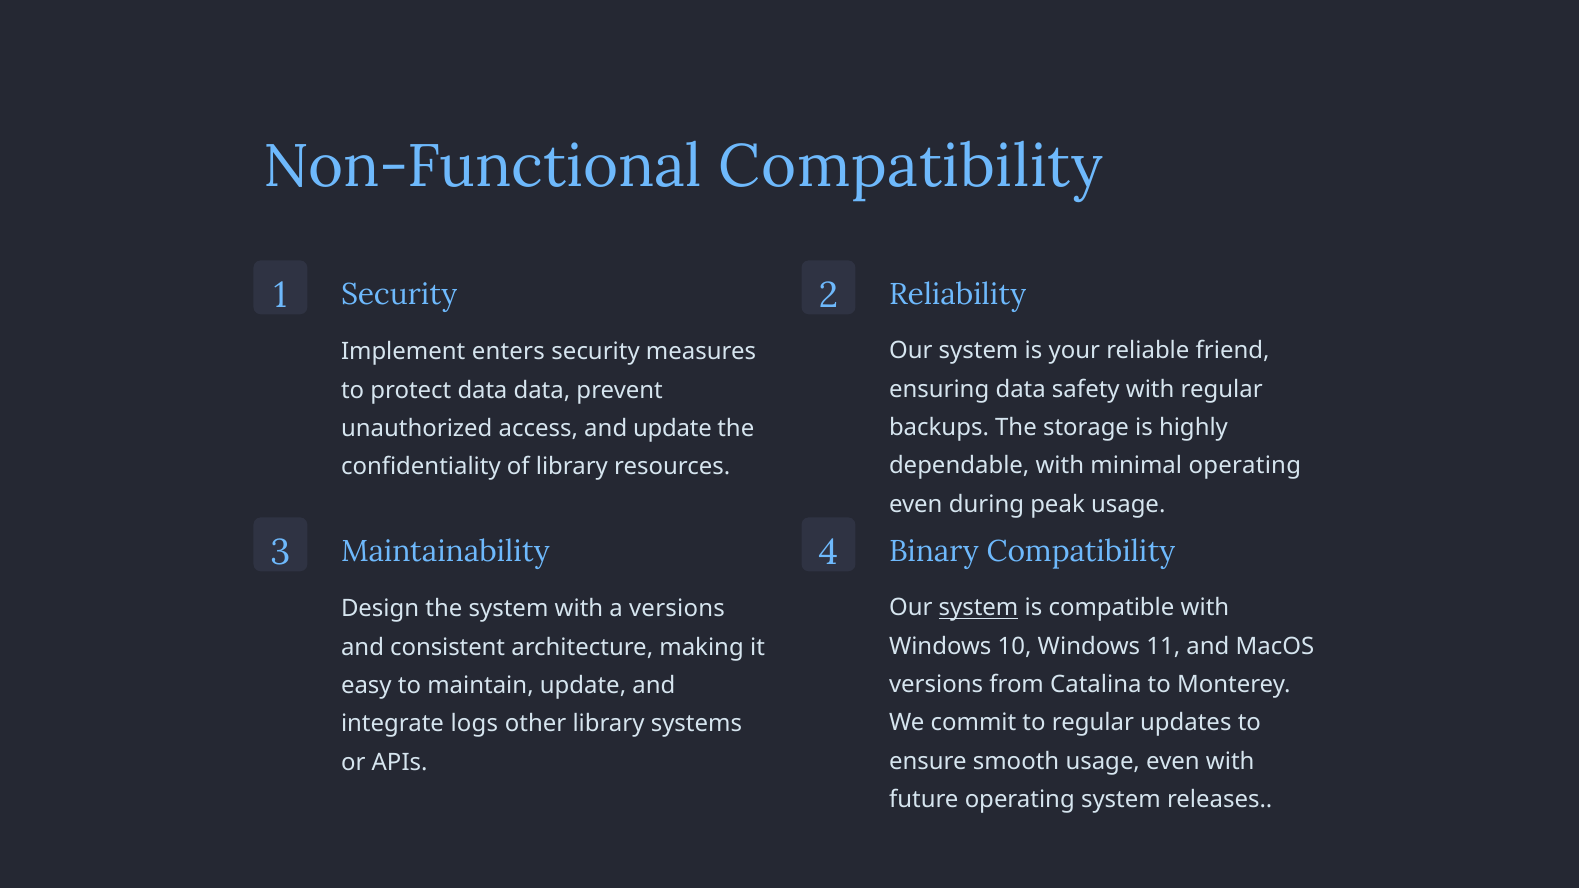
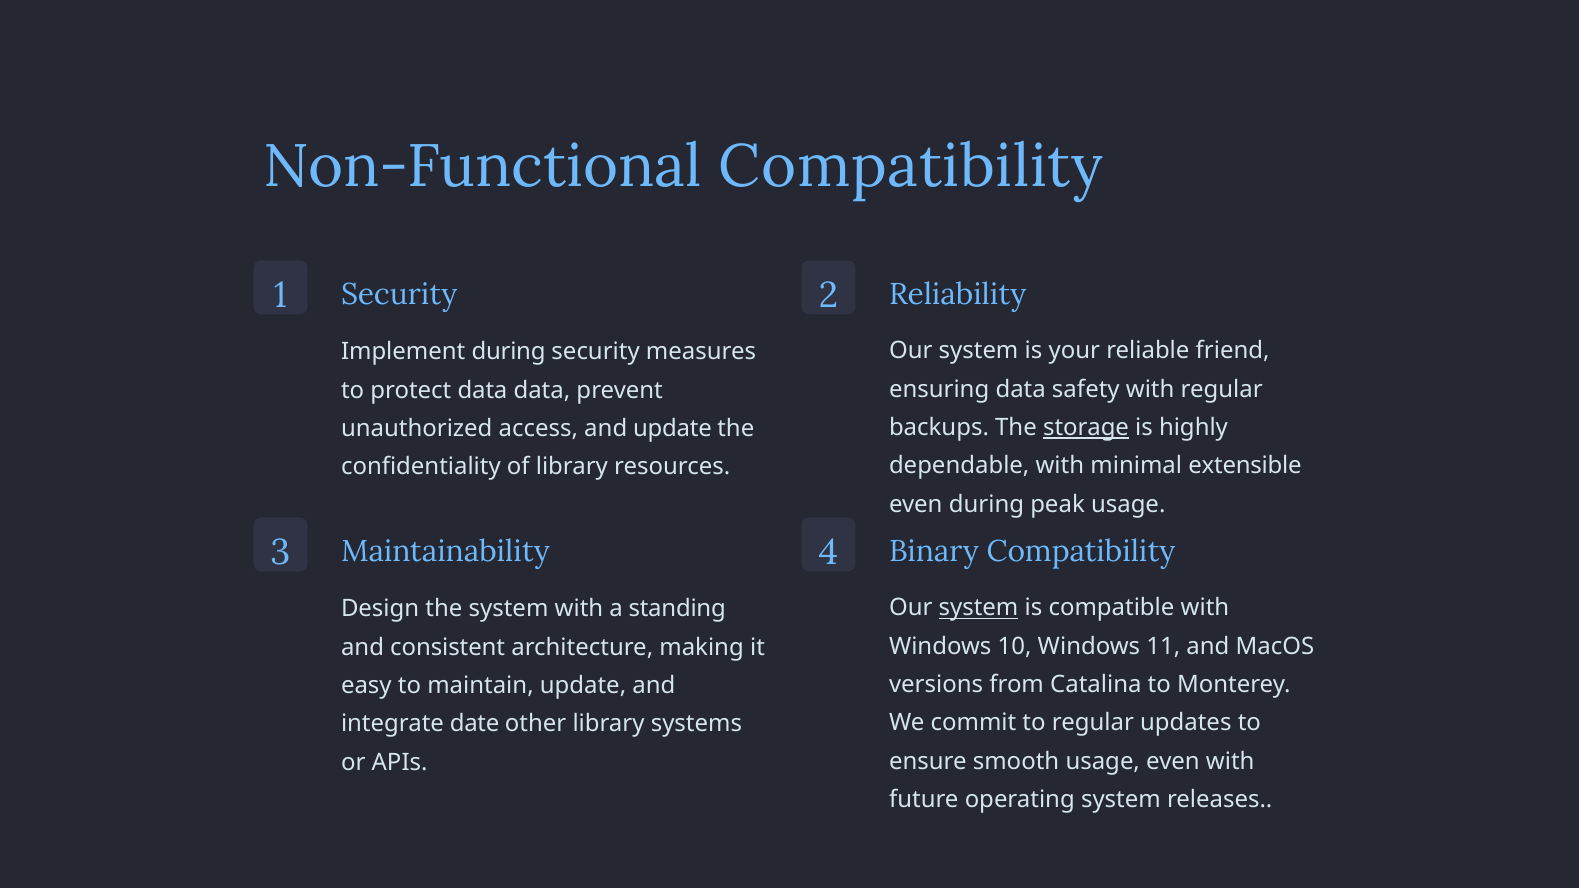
Implement enters: enters -> during
storage underline: none -> present
minimal operating: operating -> extensible
a versions: versions -> standing
logs: logs -> date
